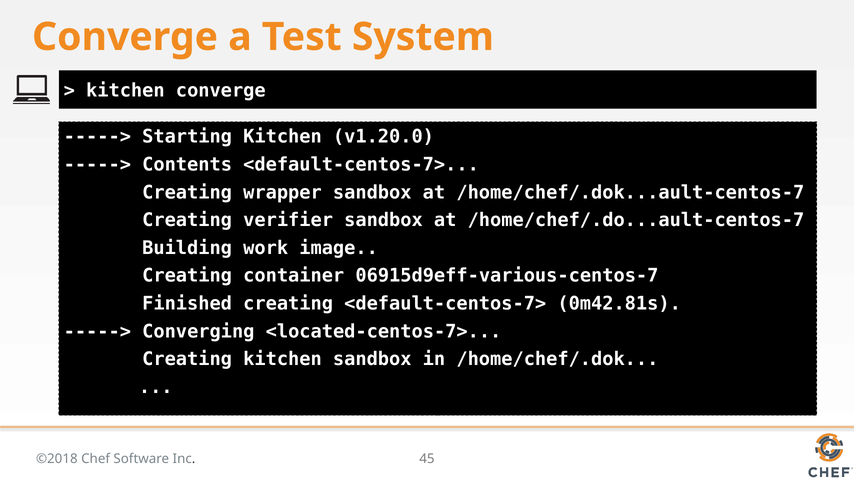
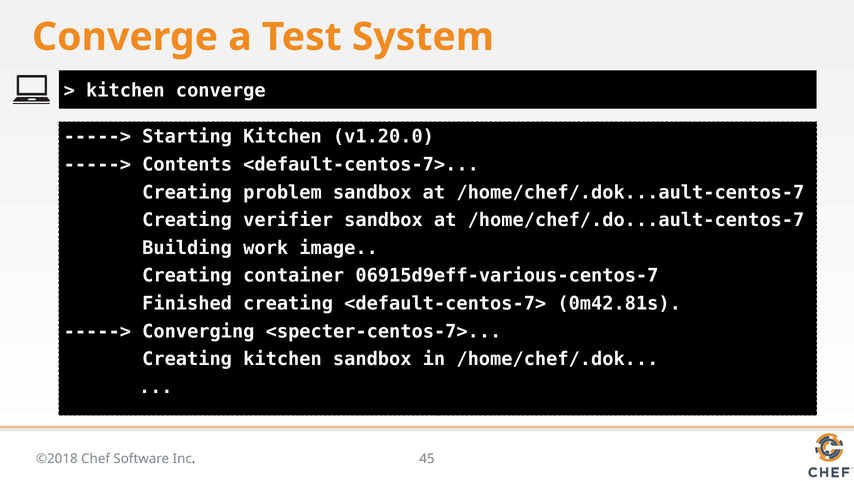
wrapper: wrapper -> problem
<located-centos-7>: <located-centos-7> -> <specter-centos-7>
